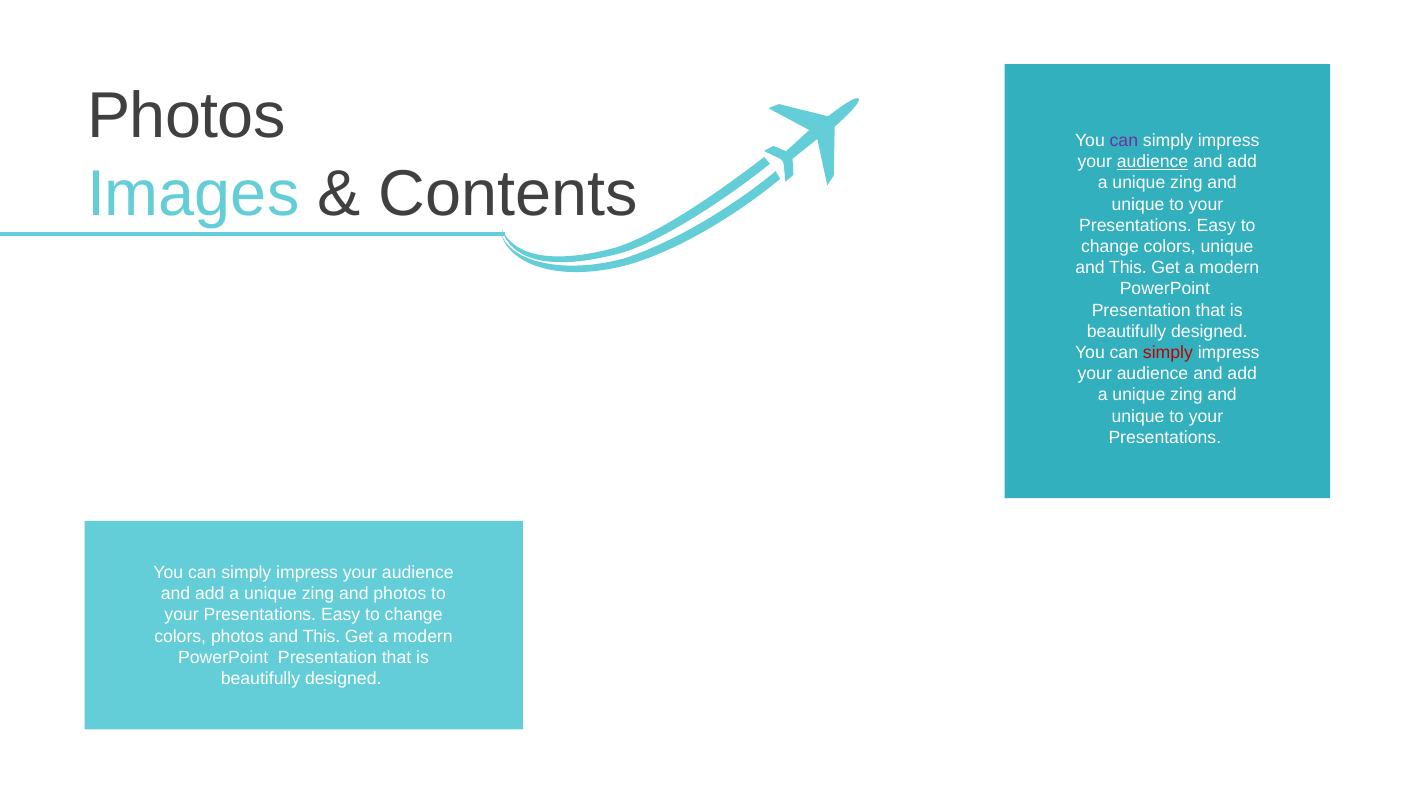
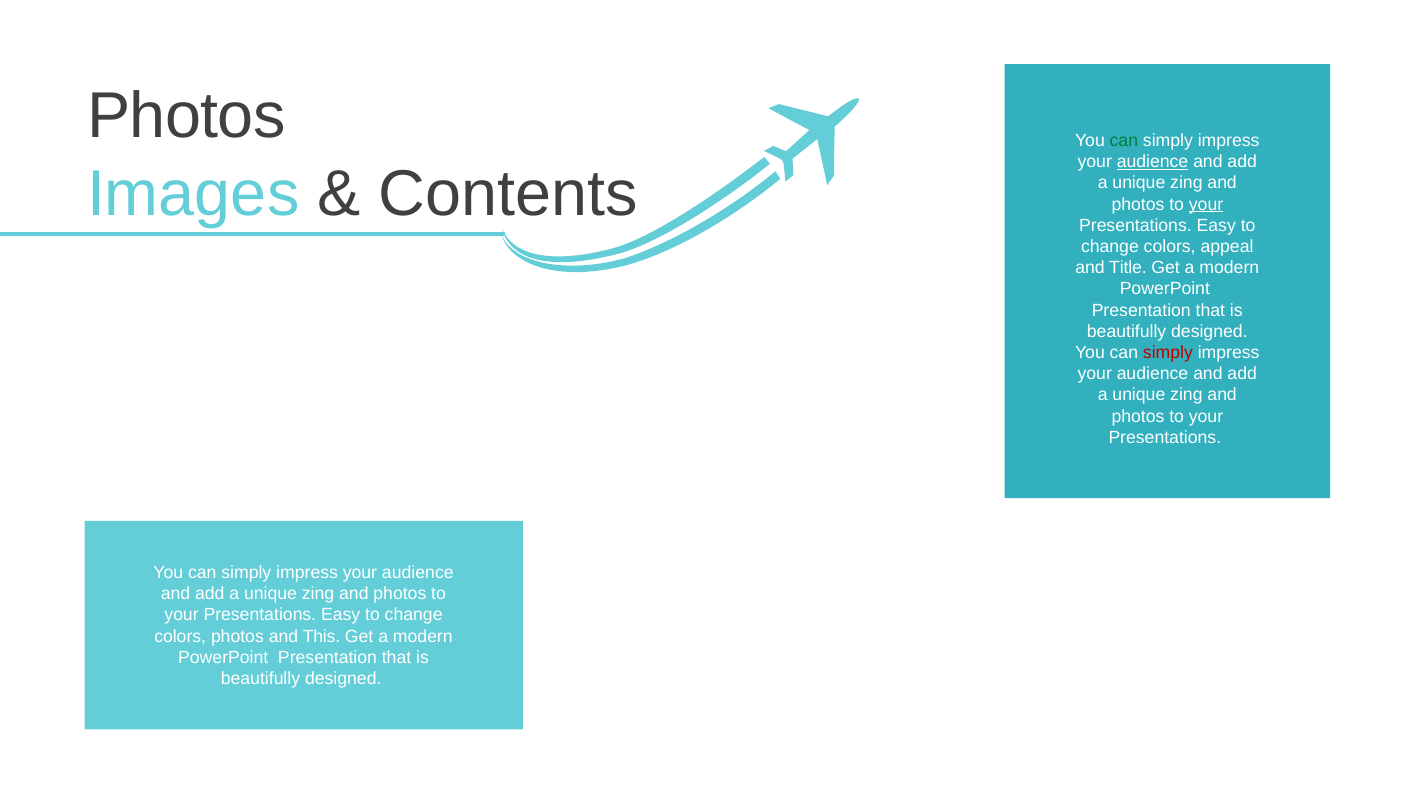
can at (1124, 141) colour: purple -> green
unique at (1138, 204): unique -> photos
your at (1206, 204) underline: none -> present
colors unique: unique -> appeal
This at (1128, 268): This -> Title
unique at (1138, 416): unique -> photos
